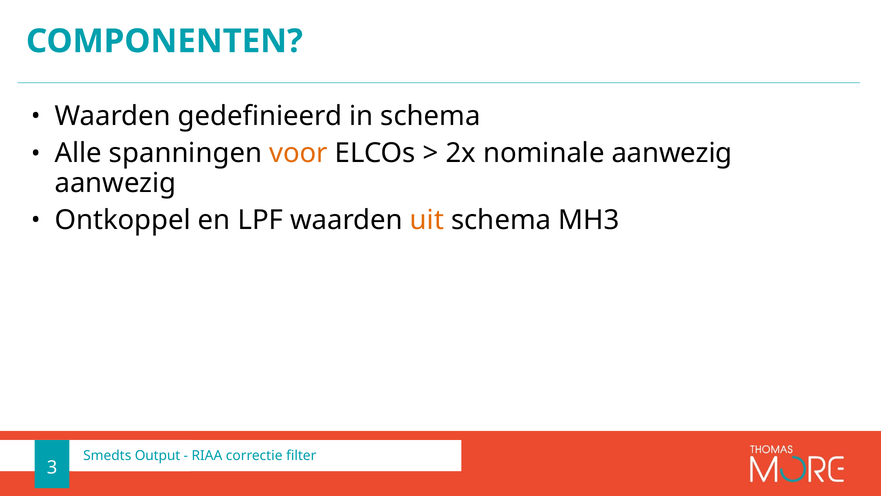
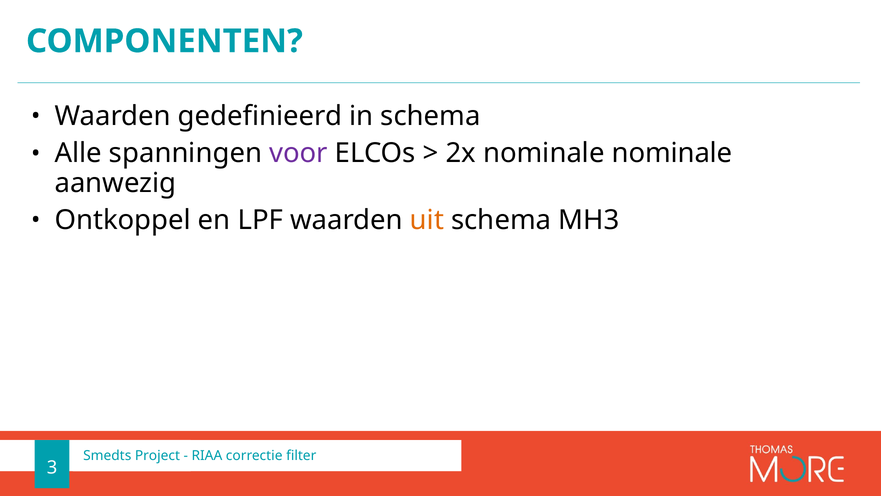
voor colour: orange -> purple
nominale aanwezig: aanwezig -> nominale
Output: Output -> Project
